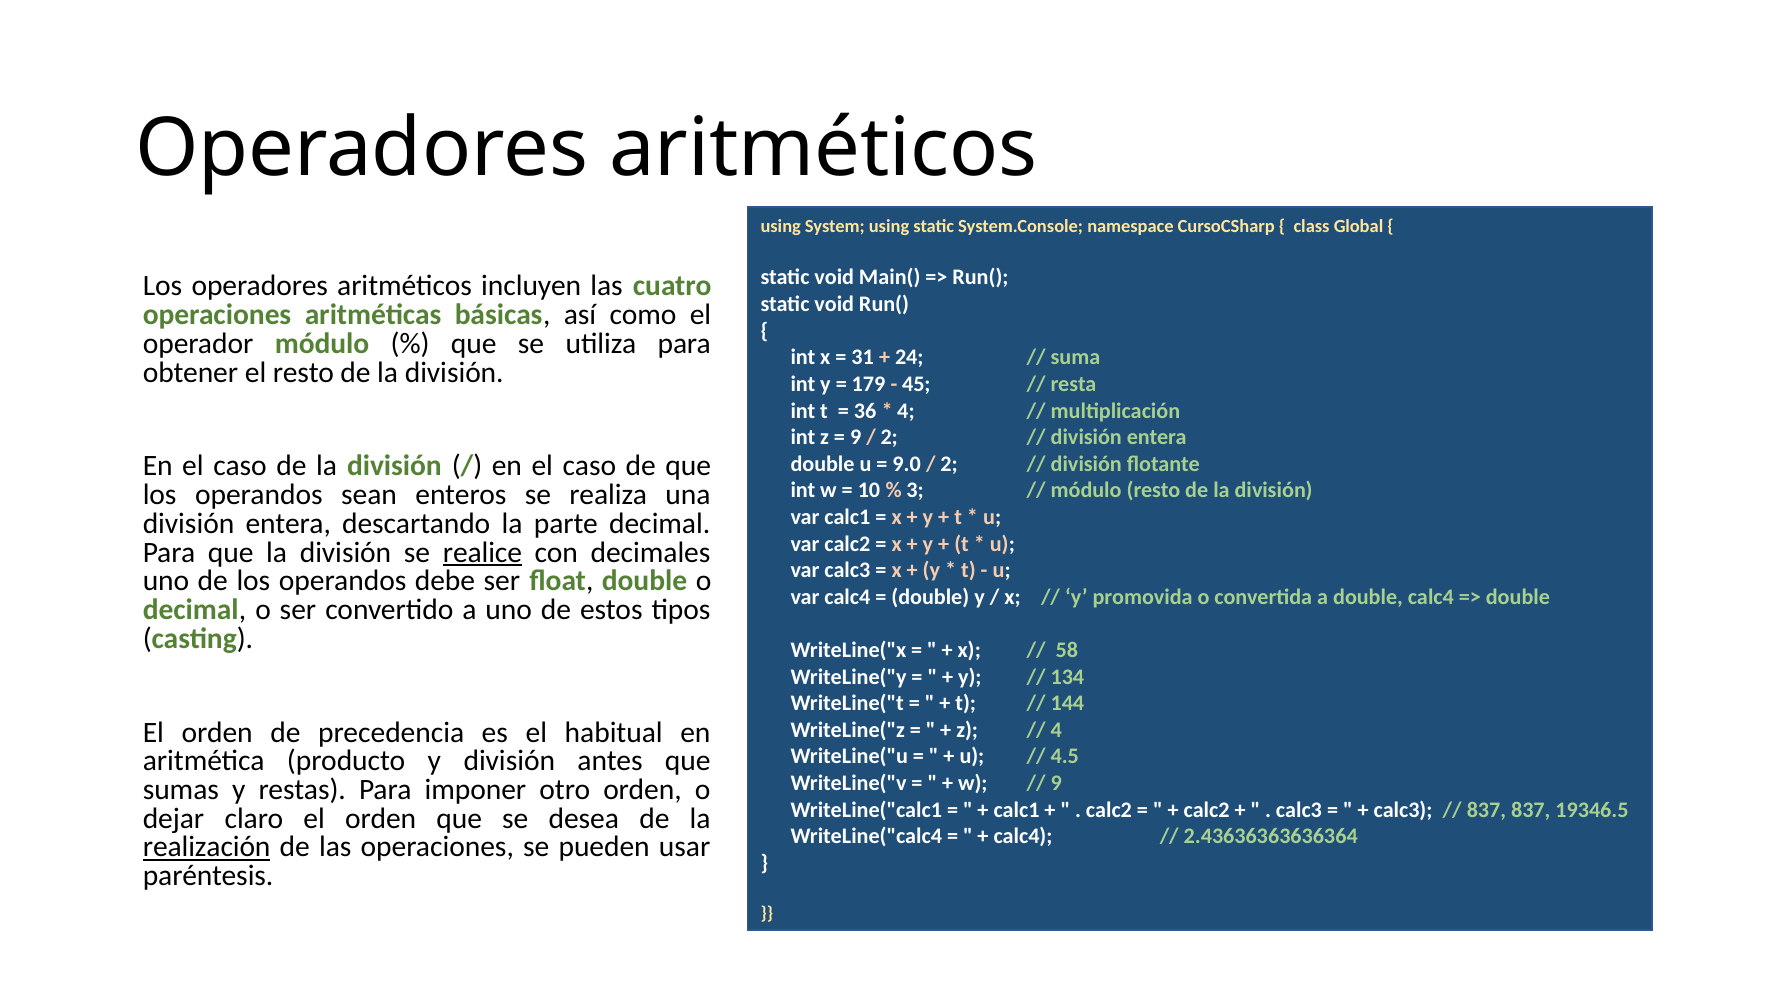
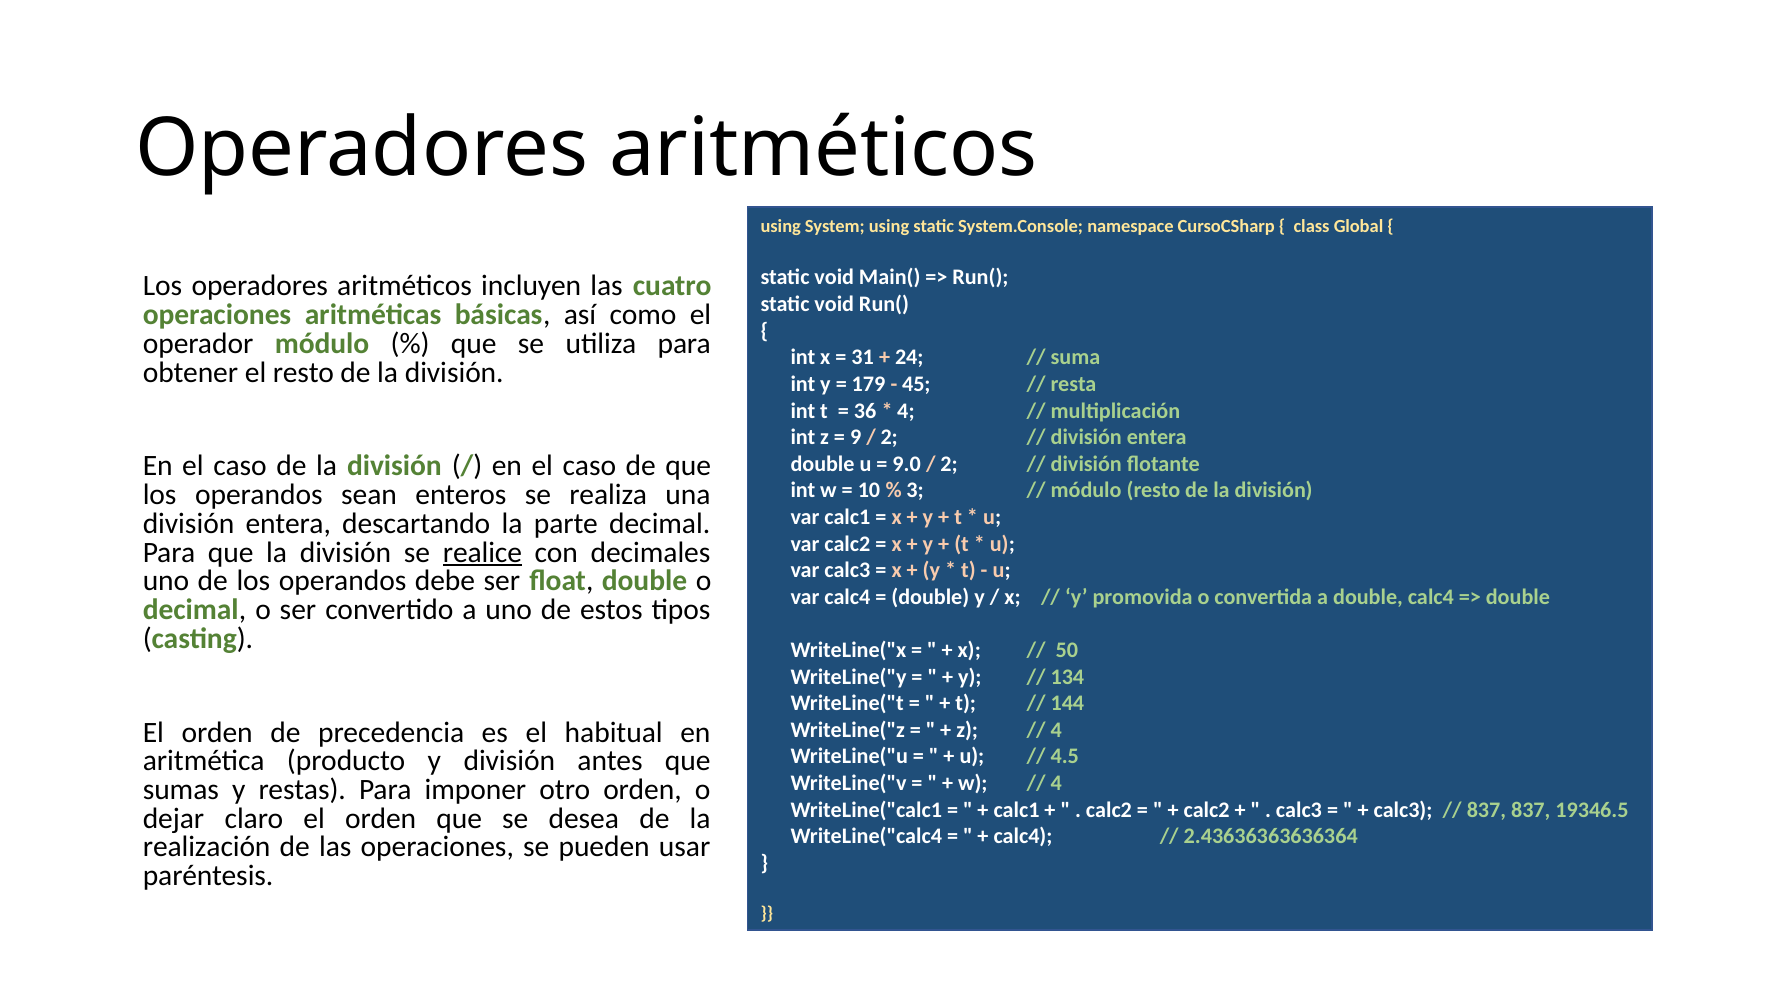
58: 58 -> 50
9 at (1056, 783): 9 -> 4
realización underline: present -> none
